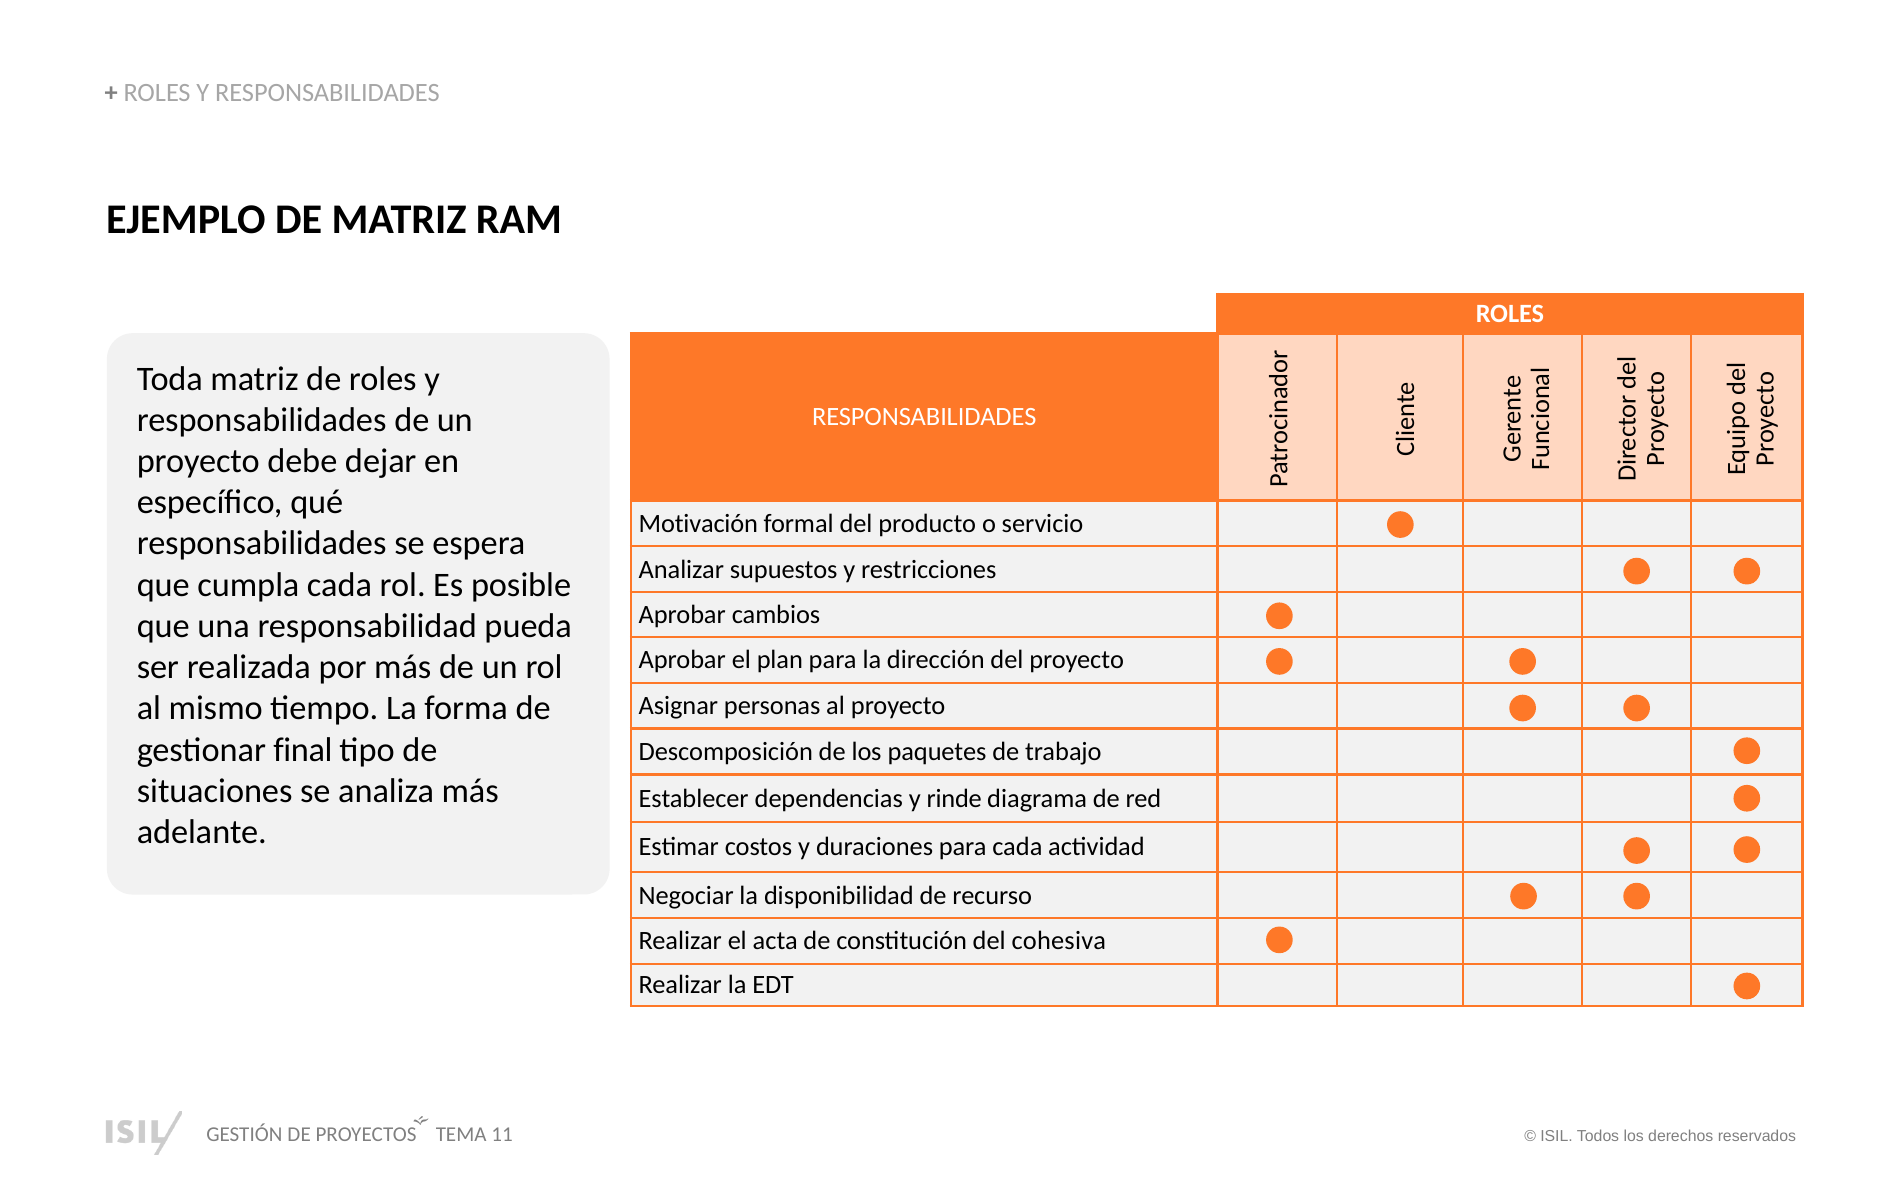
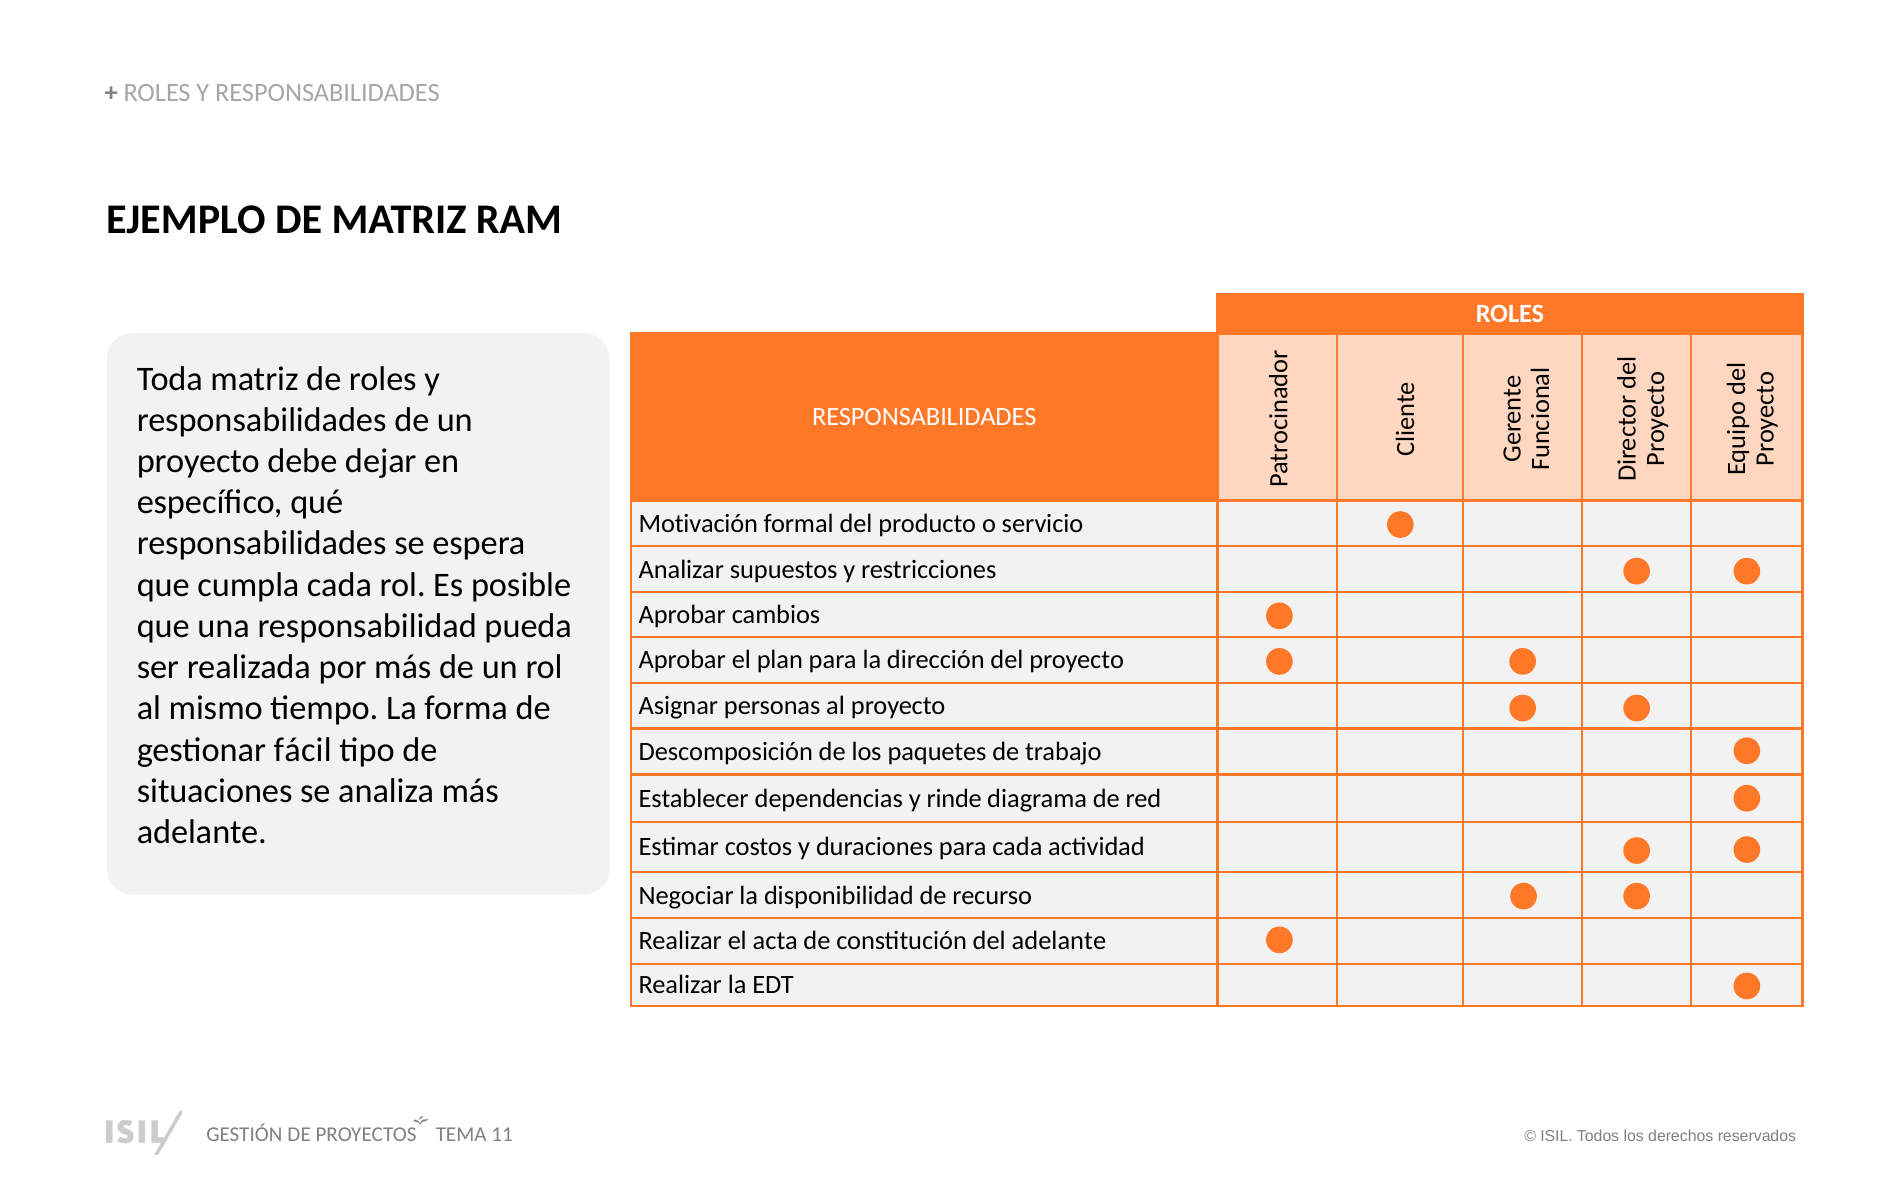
final: final -> fácil
del cohesiva: cohesiva -> adelante
